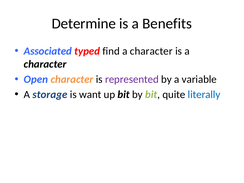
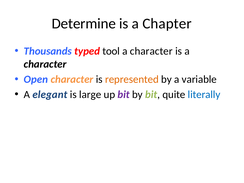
Benefits: Benefits -> Chapter
Associated: Associated -> Thousands
find: find -> tool
represented colour: purple -> orange
storage: storage -> elegant
want: want -> large
bit at (124, 95) colour: black -> purple
